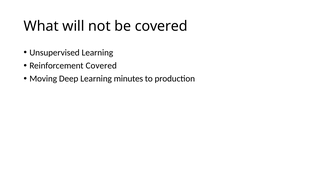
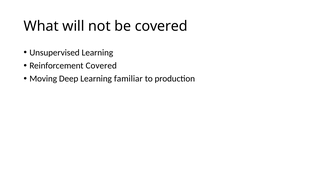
minutes: minutes -> familiar
